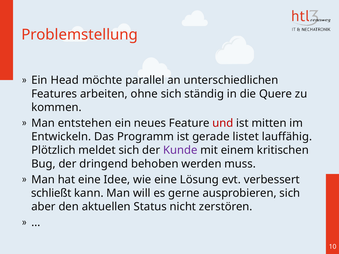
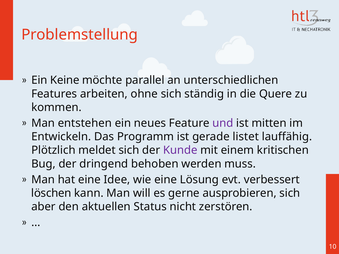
Head: Head -> Keine
und colour: red -> purple
schließt: schließt -> löschen
